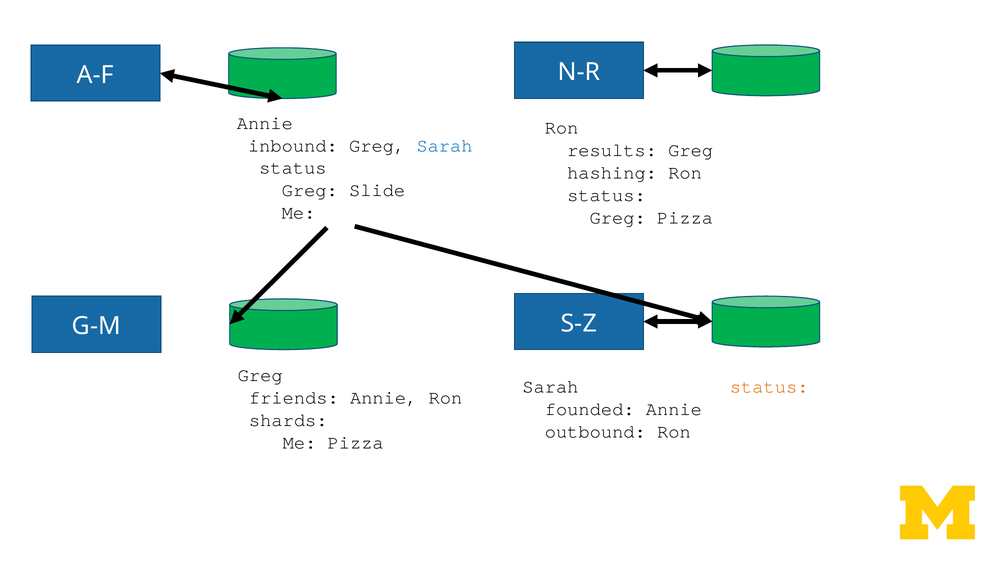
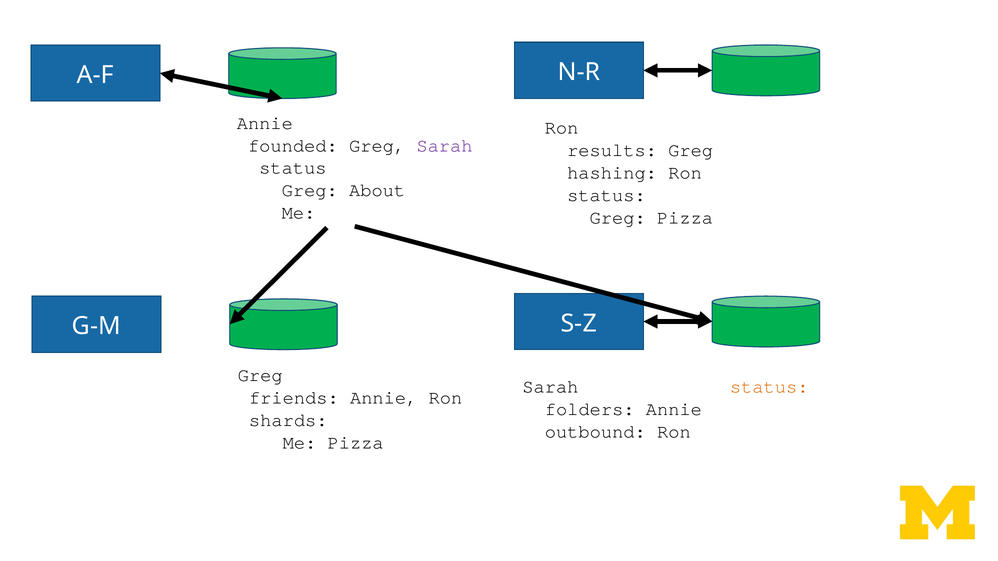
inbound: inbound -> founded
Sarah at (444, 145) colour: blue -> purple
Slide: Slide -> About
founded: founded -> folders
